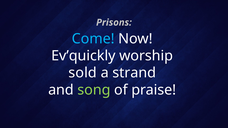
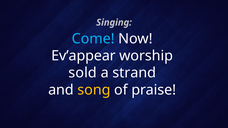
Prisons: Prisons -> Singing
Ev’quickly: Ev’quickly -> Ev’appear
song colour: light green -> yellow
